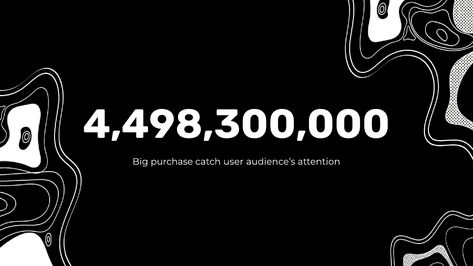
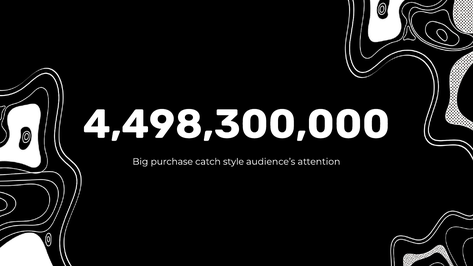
user: user -> style
